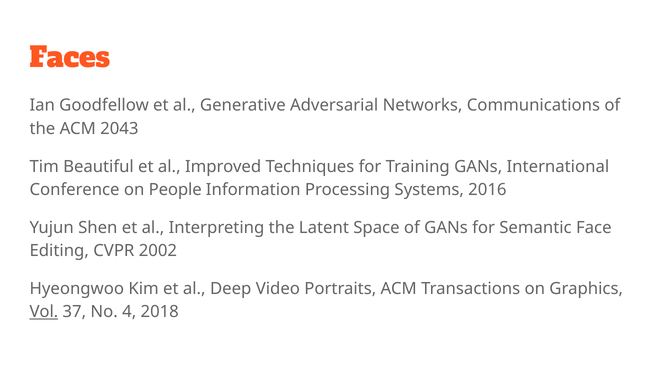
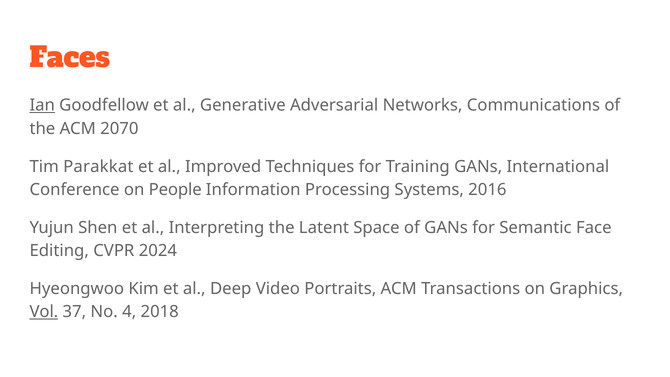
Ian underline: none -> present
2043: 2043 -> 2070
Beautiful: Beautiful -> Parakkat
2002: 2002 -> 2024
